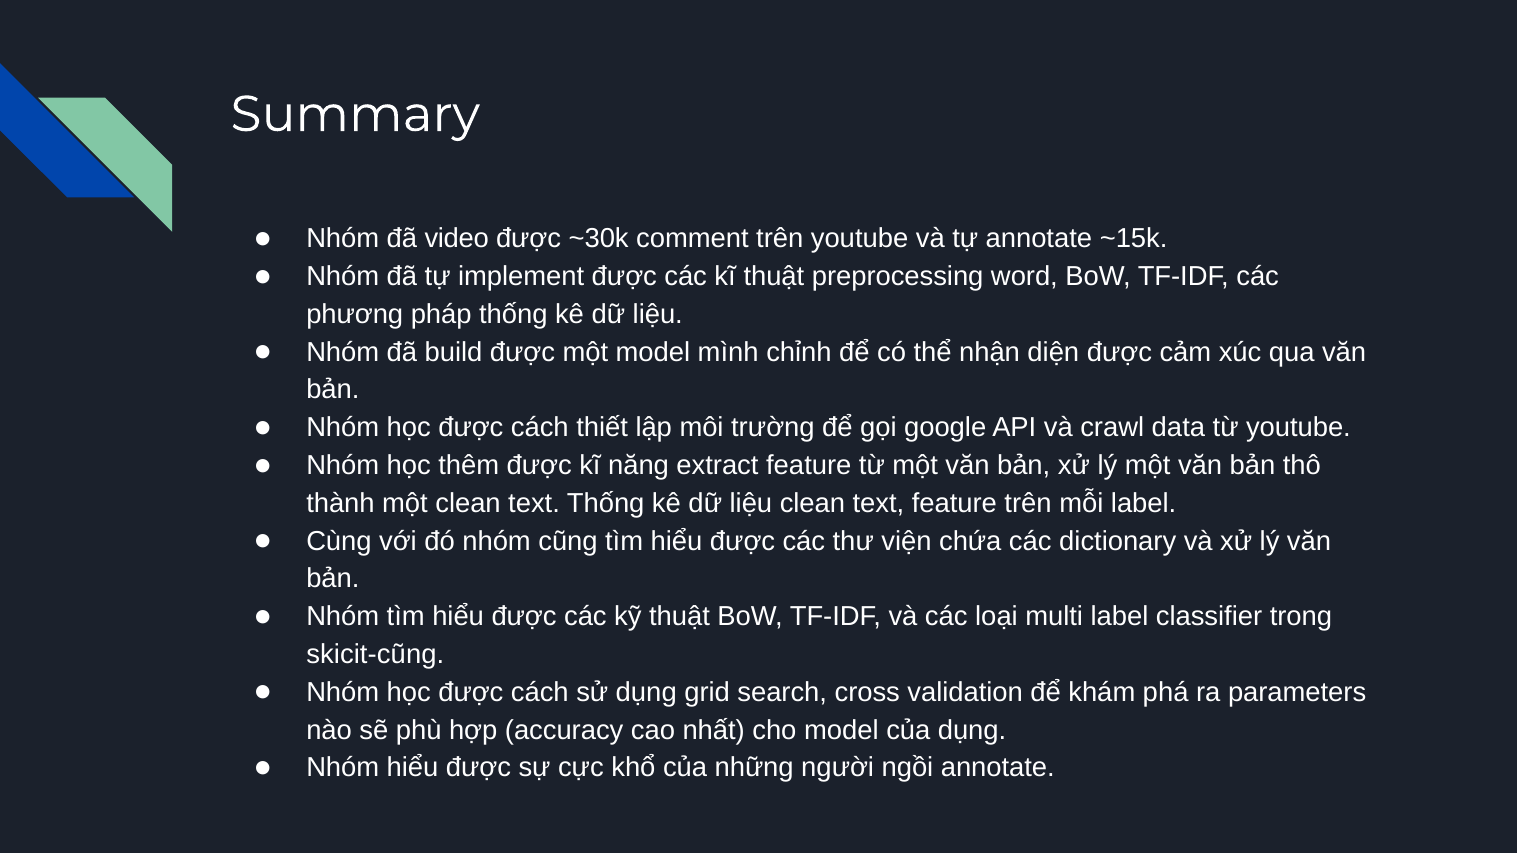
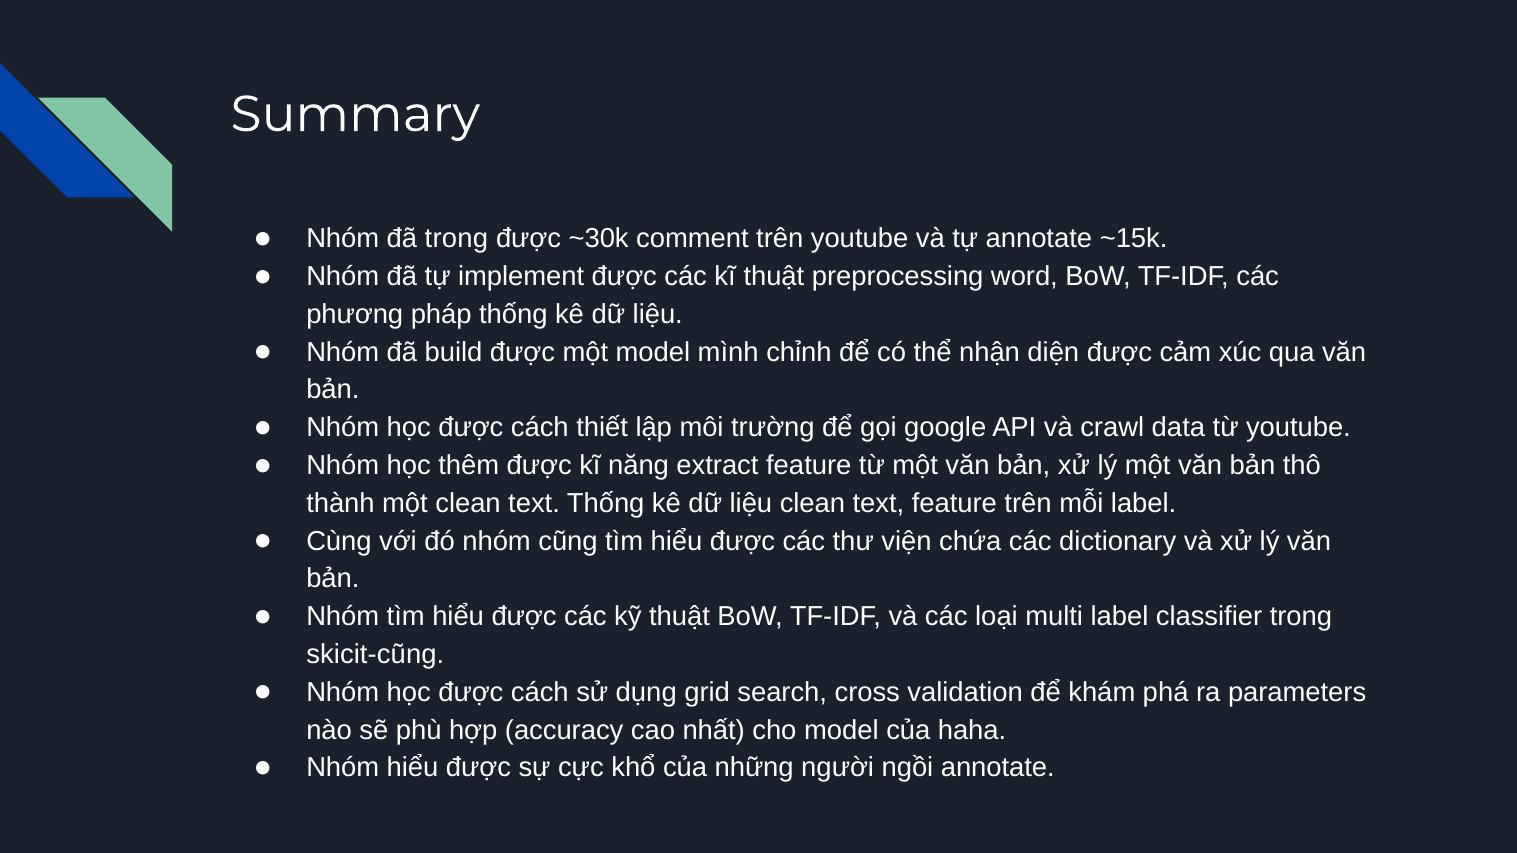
đã video: video -> trong
của dụng: dụng -> haha
